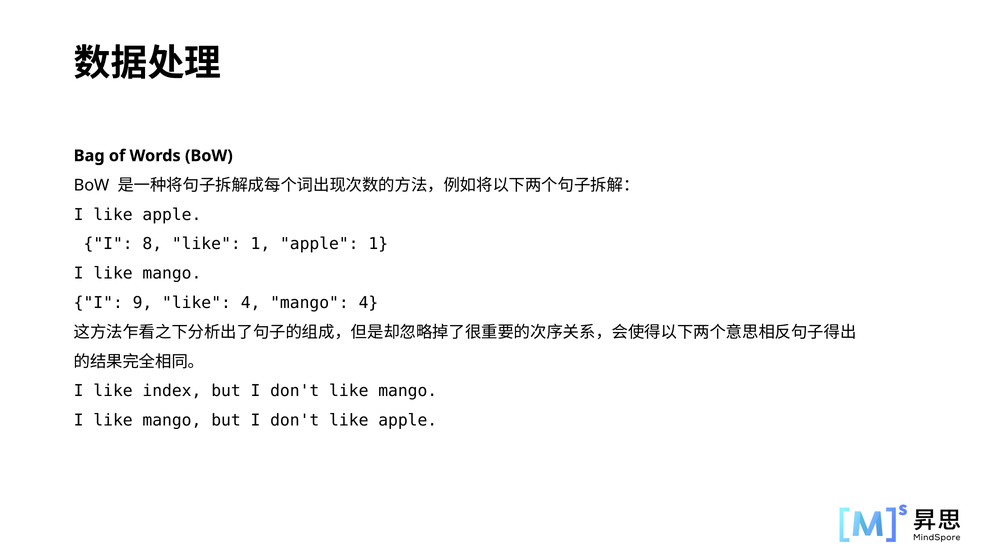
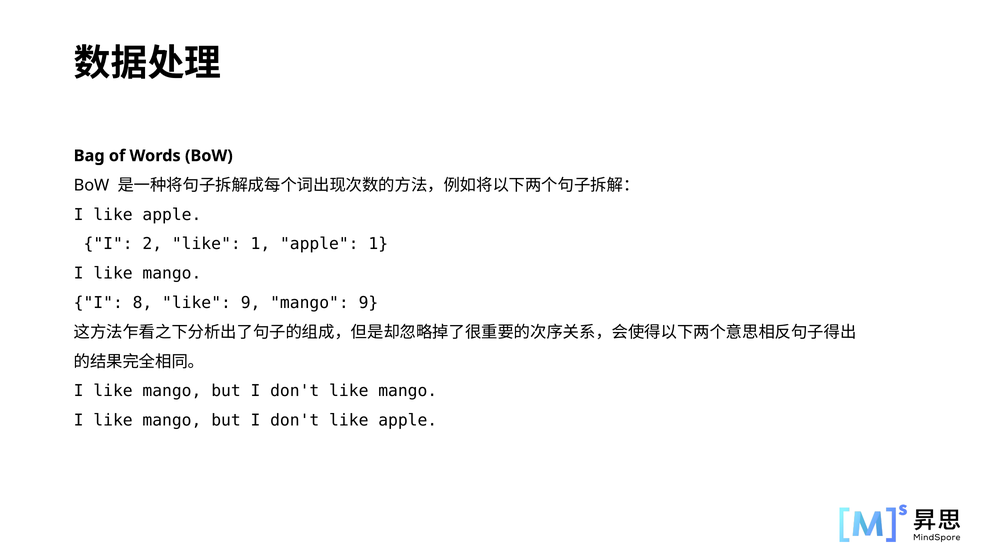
8: 8 -> 2
9: 9 -> 8
like 4: 4 -> 9
mango 4: 4 -> 9
index at (172, 391): index -> mango
